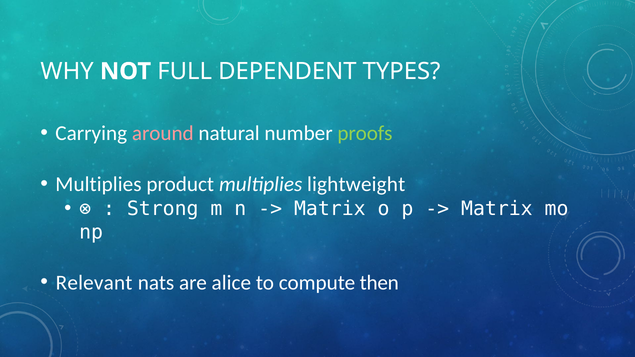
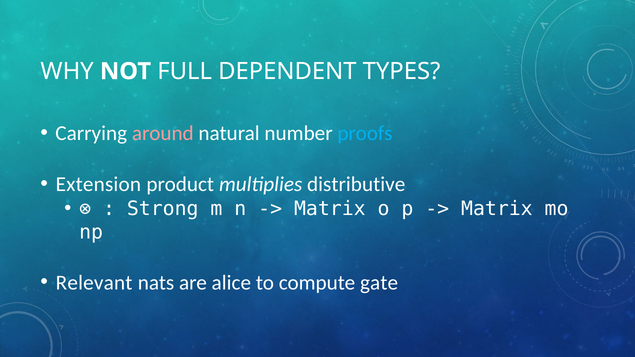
proofs colour: light green -> light blue
Multiplies at (98, 184): Multiplies -> Extension
lightweight: lightweight -> distributive
then: then -> gate
